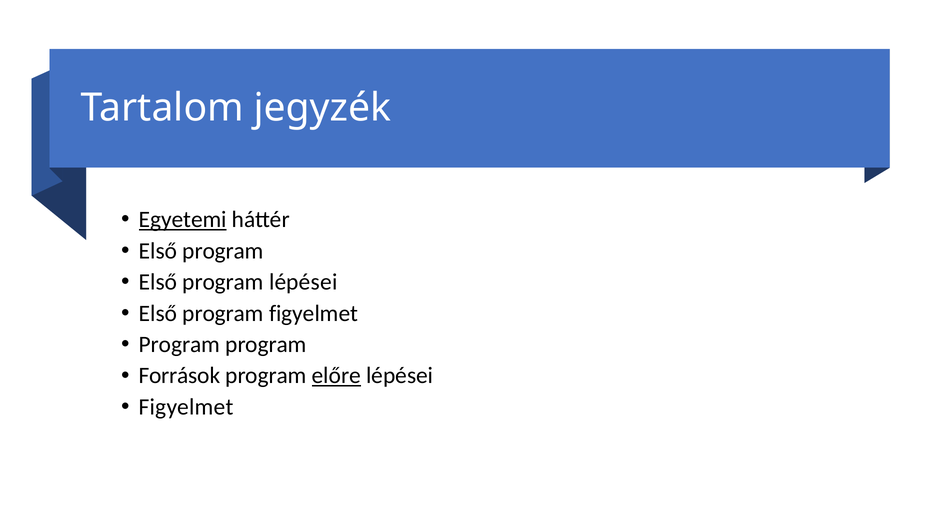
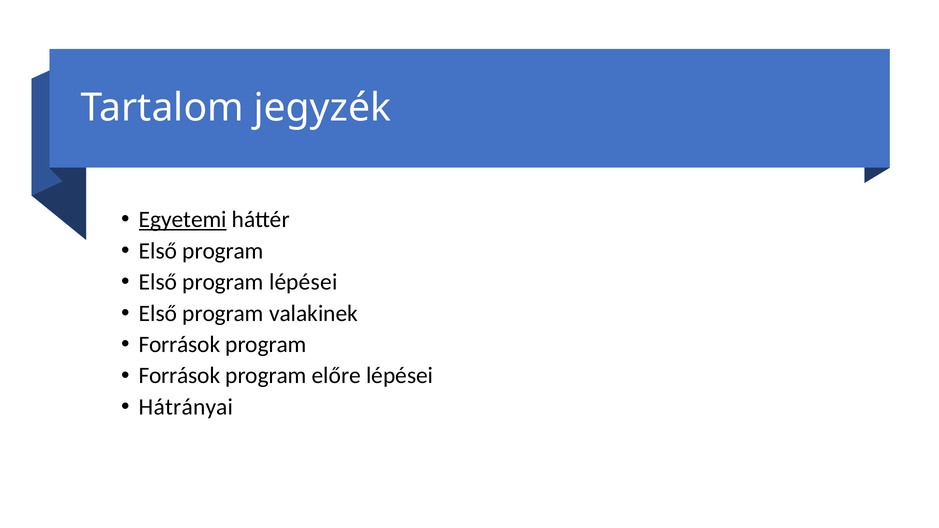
program figyelmet: figyelmet -> valakinek
Program at (179, 345): Program -> Források
előre underline: present -> none
Figyelmet at (186, 407): Figyelmet -> Hátrányai
